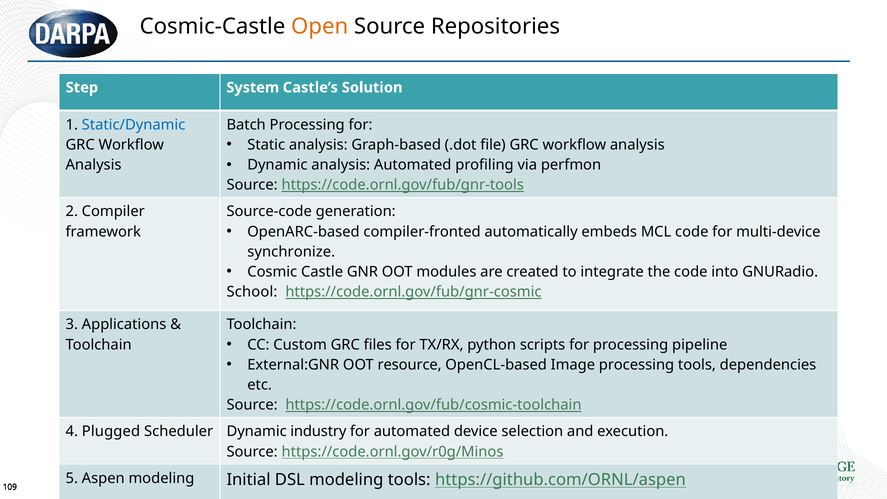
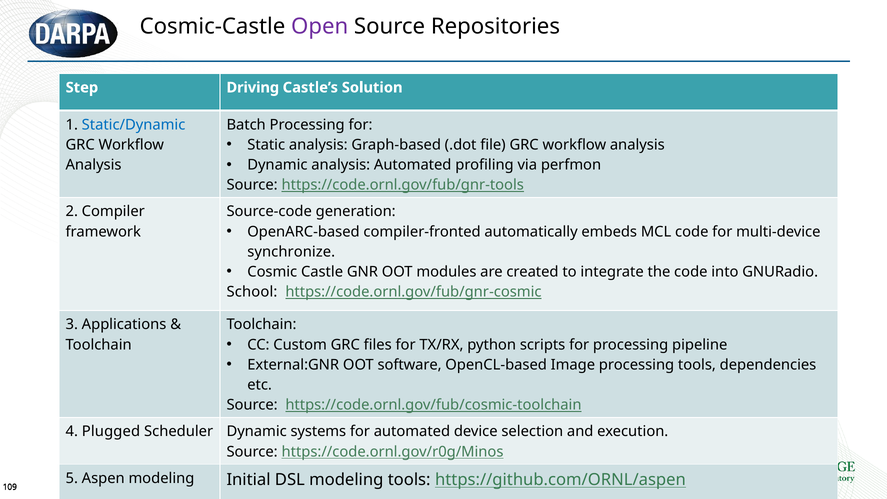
Open colour: orange -> purple
System: System -> Driving
resource: resource -> software
industry: industry -> systems
